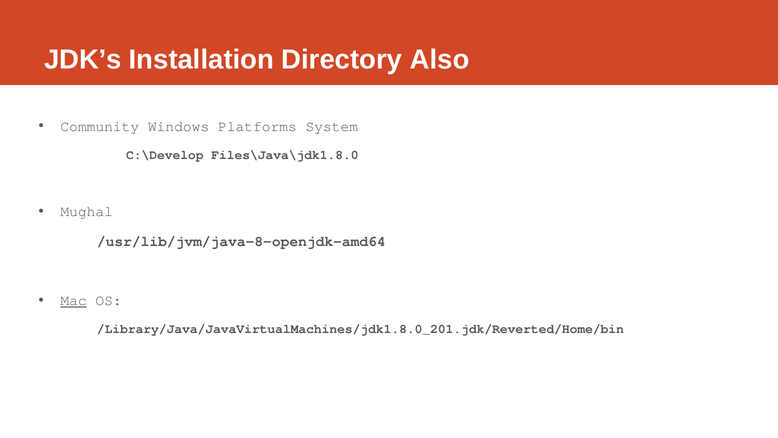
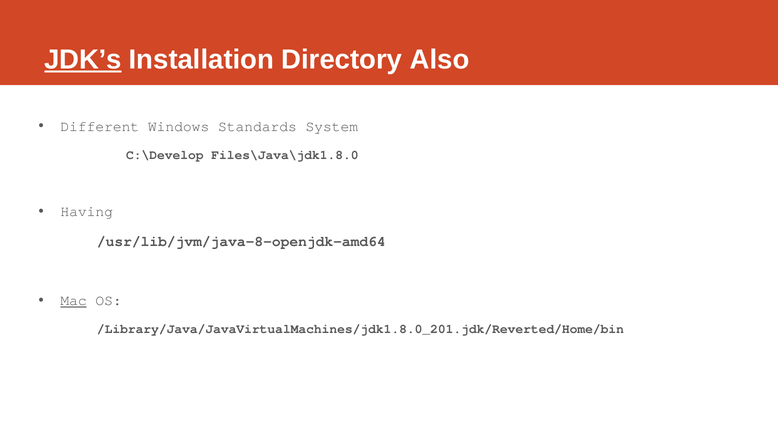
JDK’s underline: none -> present
Community: Community -> Different
Platforms: Platforms -> Standards
Mughal: Mughal -> Having
